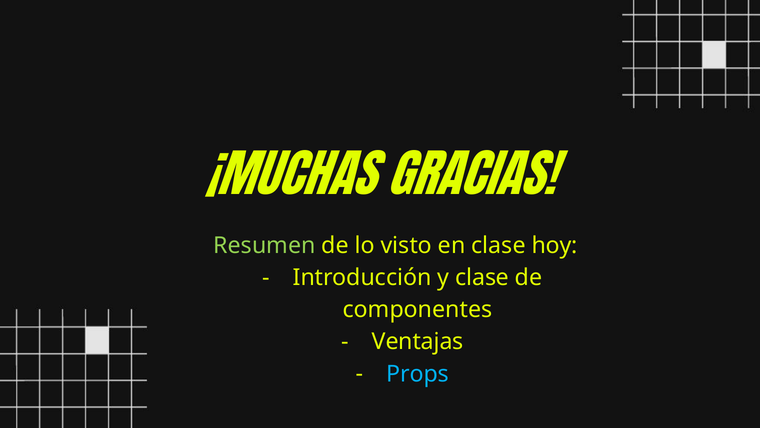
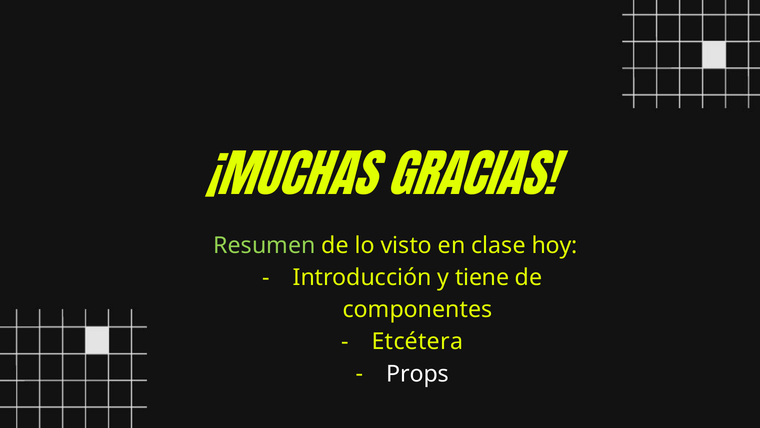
y clase: clase -> tiene
Ventajas: Ventajas -> Etcétera
Props colour: light blue -> white
